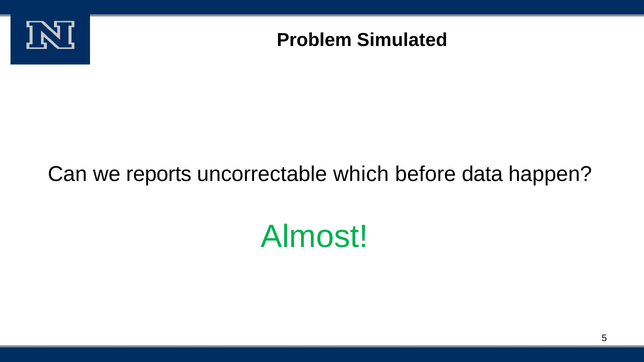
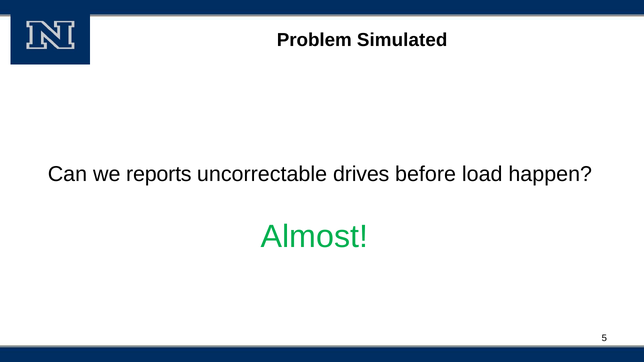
which: which -> drives
data: data -> load
